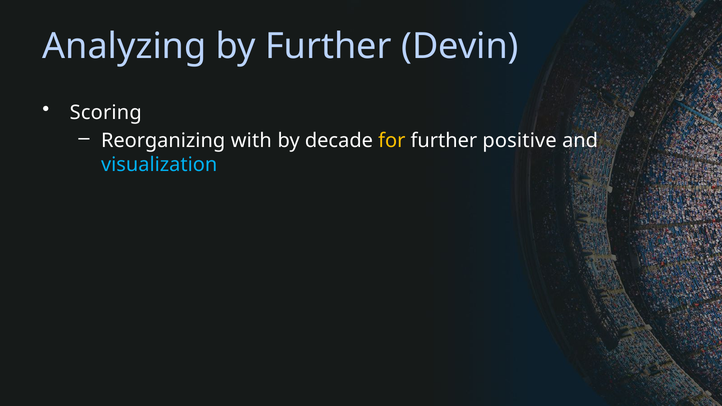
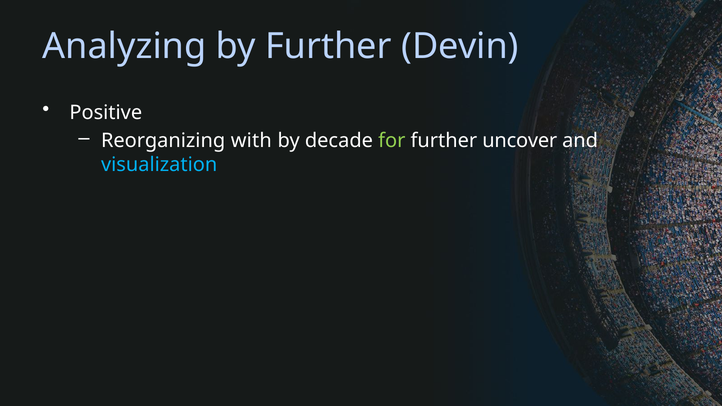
Scoring: Scoring -> Positive
for colour: yellow -> light green
positive: positive -> uncover
